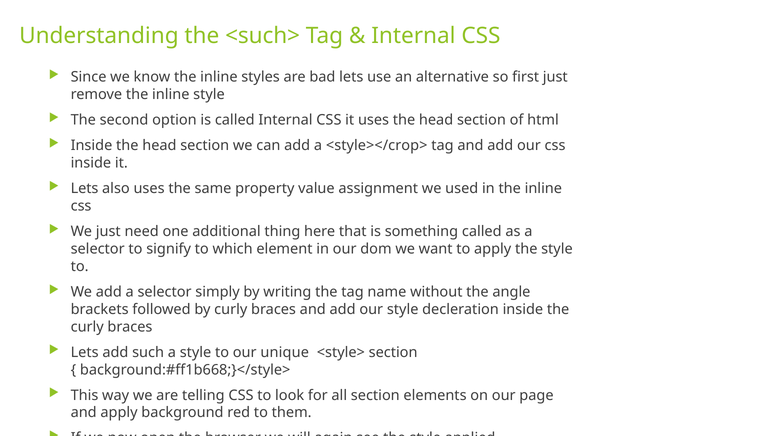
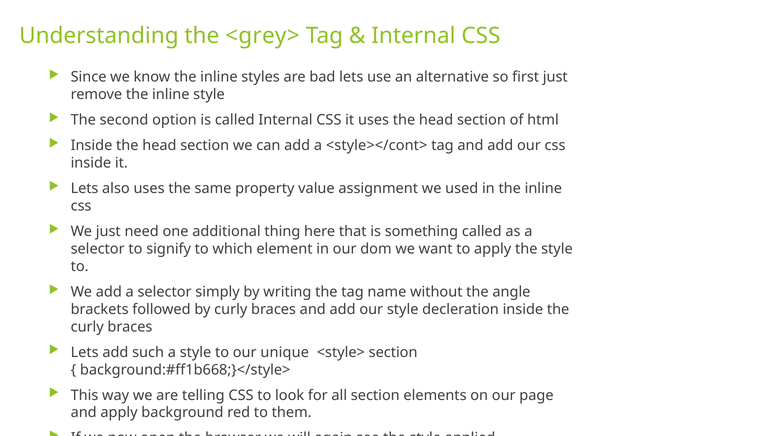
<such>: <such> -> <grey>
<style></crop>: <style></crop> -> <style></cont>
